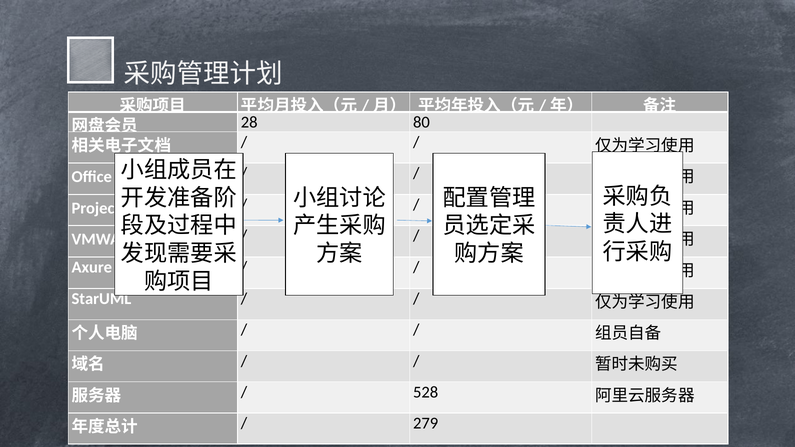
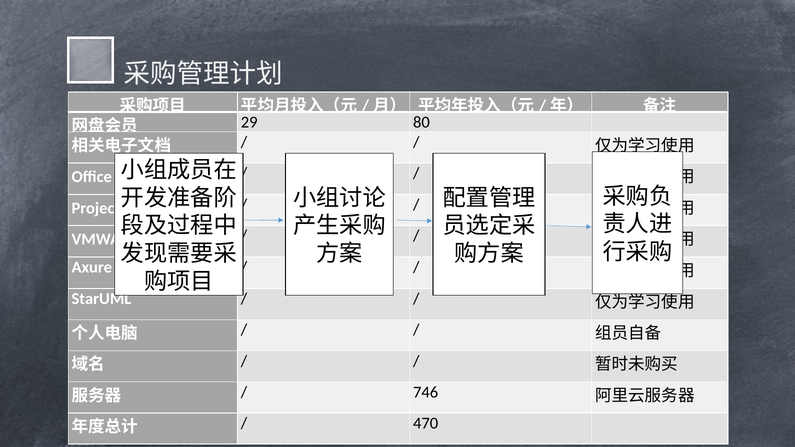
28: 28 -> 29
528: 528 -> 746
279: 279 -> 470
